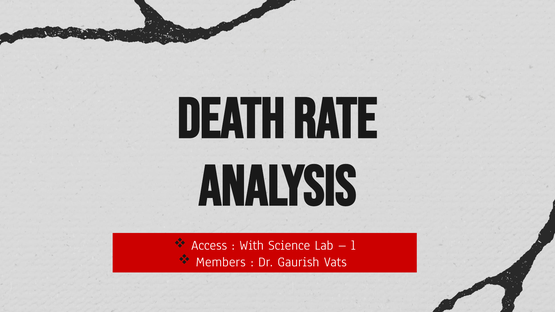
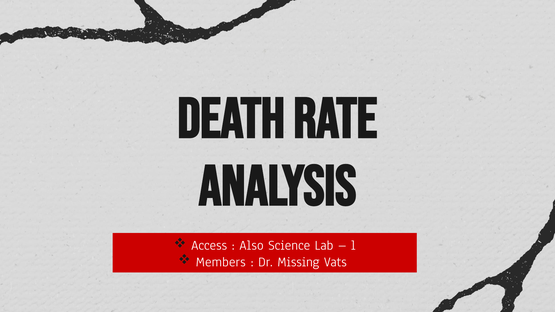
With: With -> Also
Gaurish: Gaurish -> Missing
